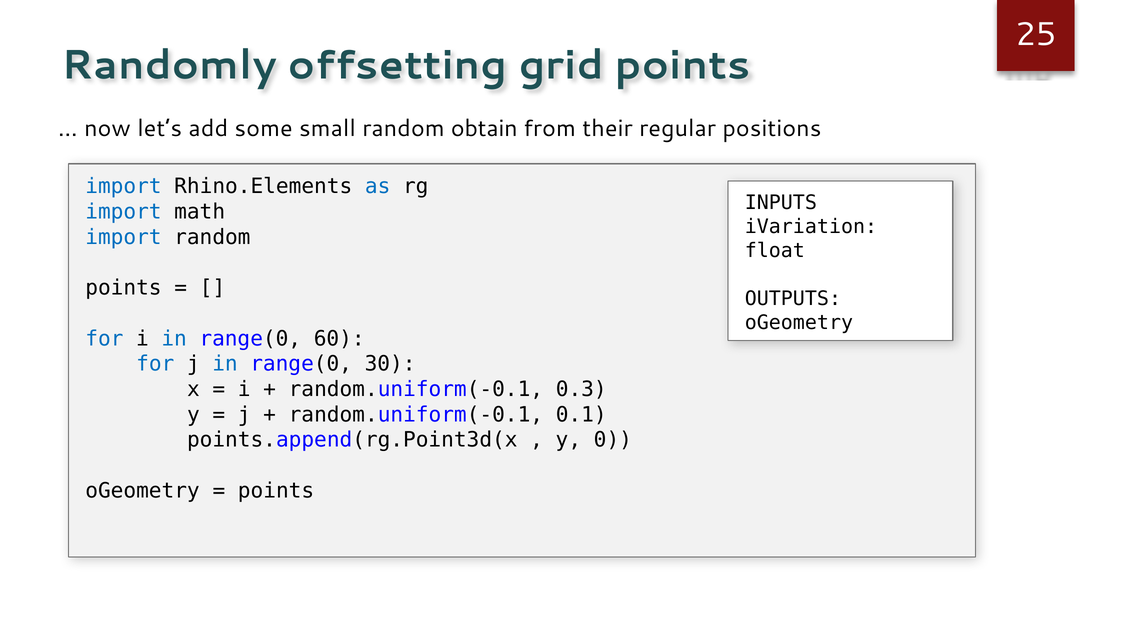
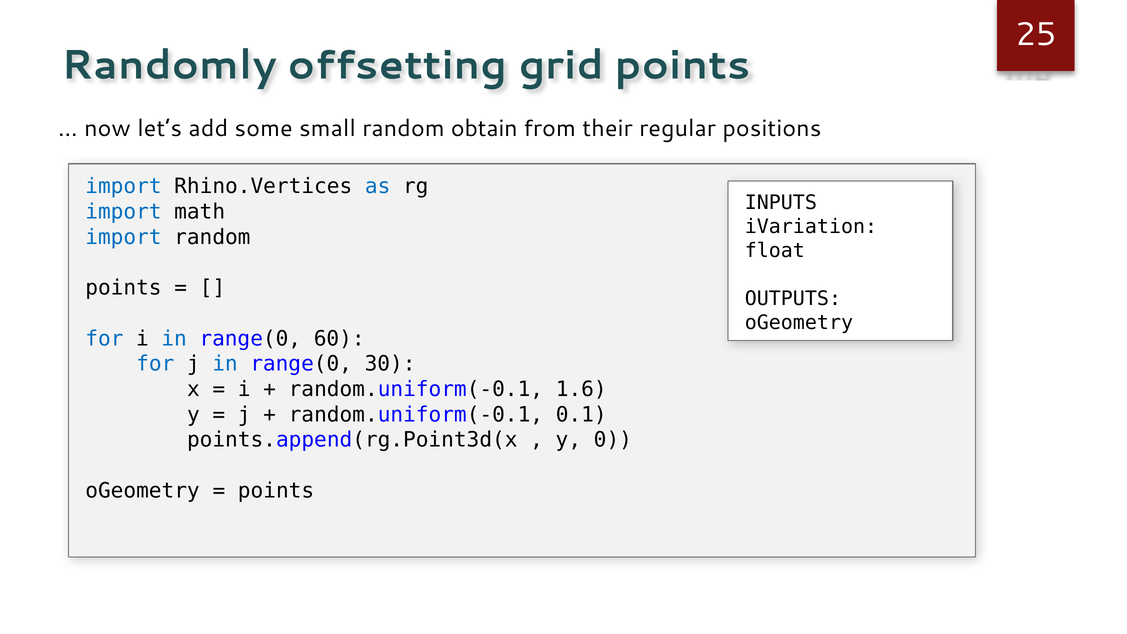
Rhino.Elements: Rhino.Elements -> Rhino.Vertices
0.3: 0.3 -> 1.6
